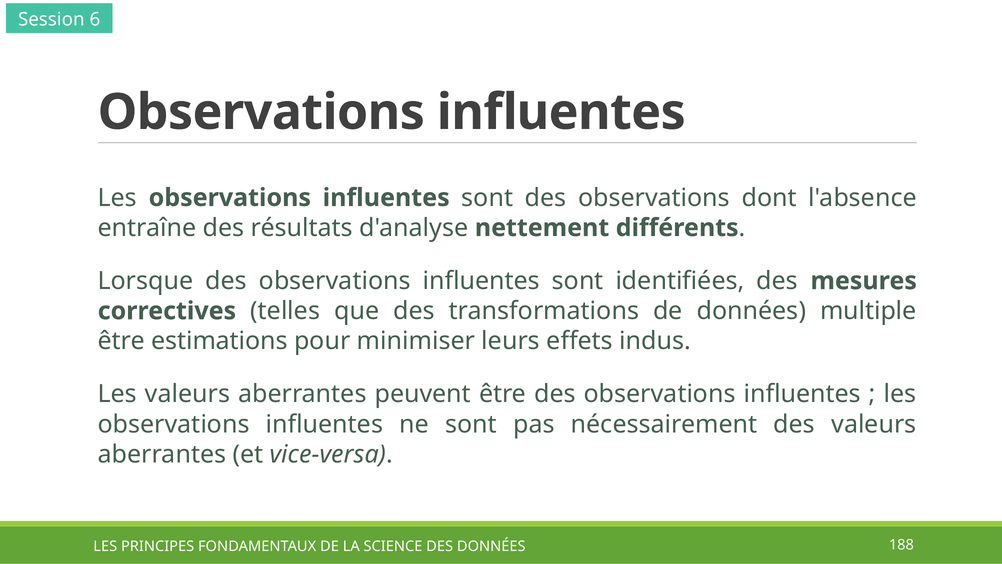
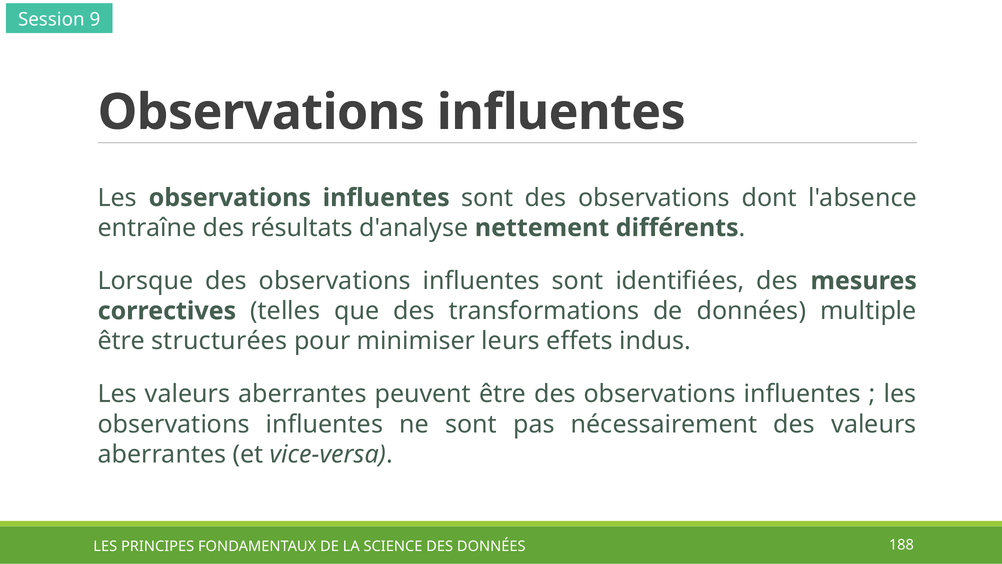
6: 6 -> 9
estimations: estimations -> structurées
